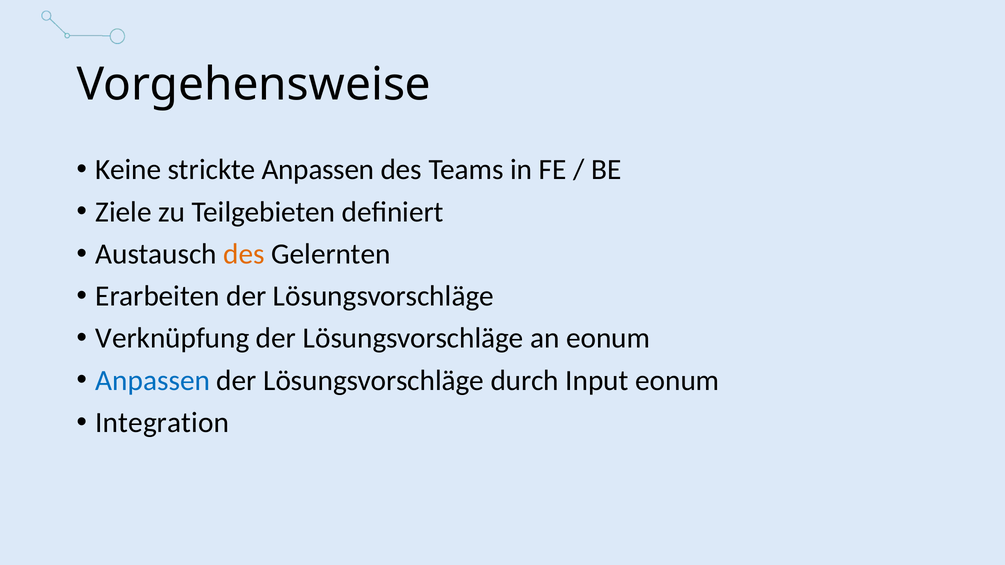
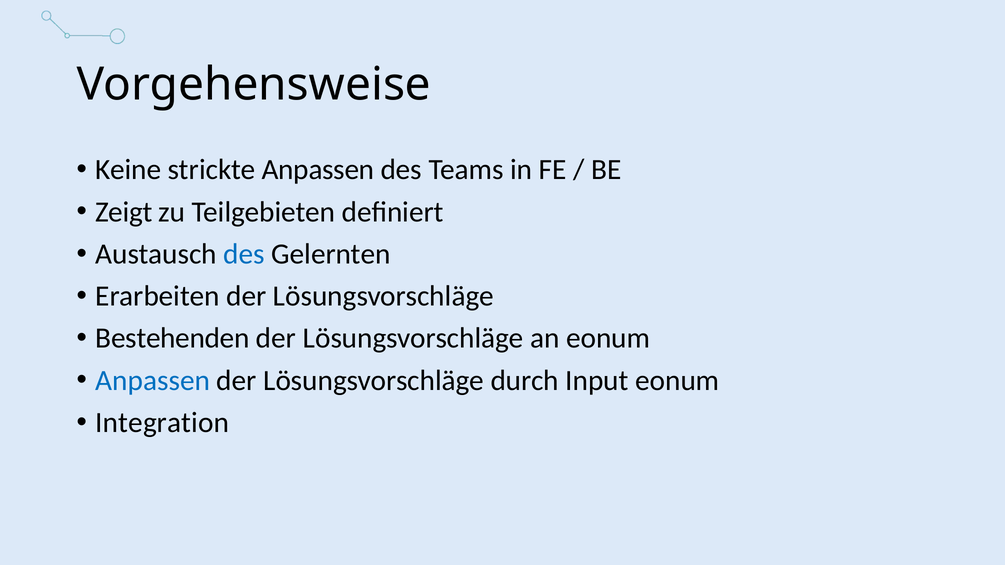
Ziele: Ziele -> Zeigt
des at (244, 254) colour: orange -> blue
Verknüpfung: Verknüpfung -> Bestehenden
